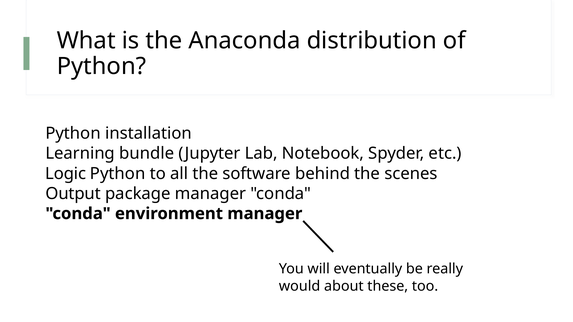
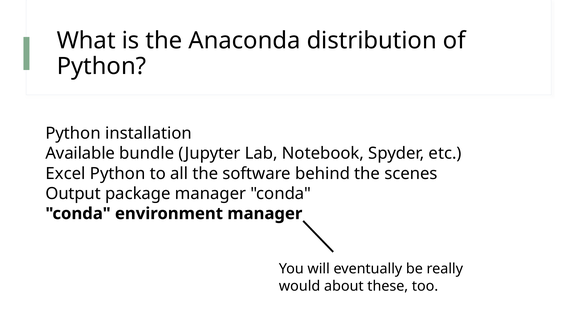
Learning: Learning -> Available
Logic: Logic -> Excel
